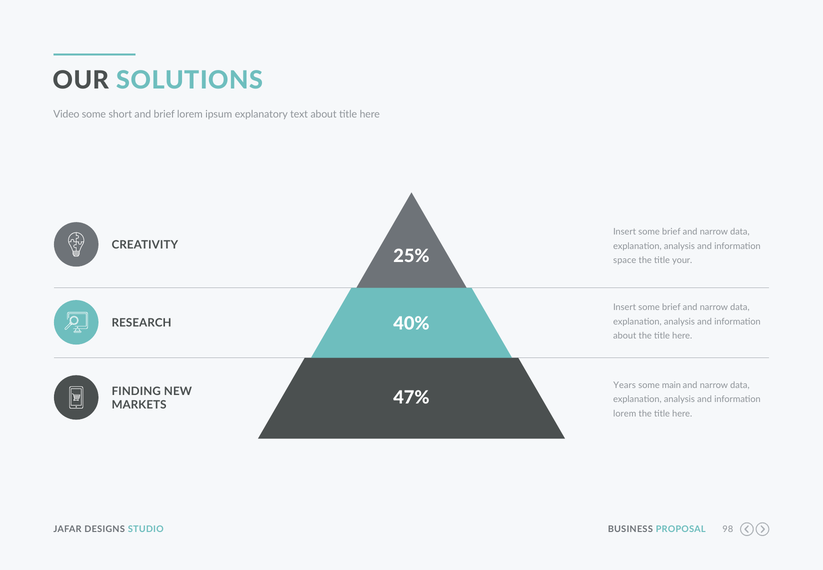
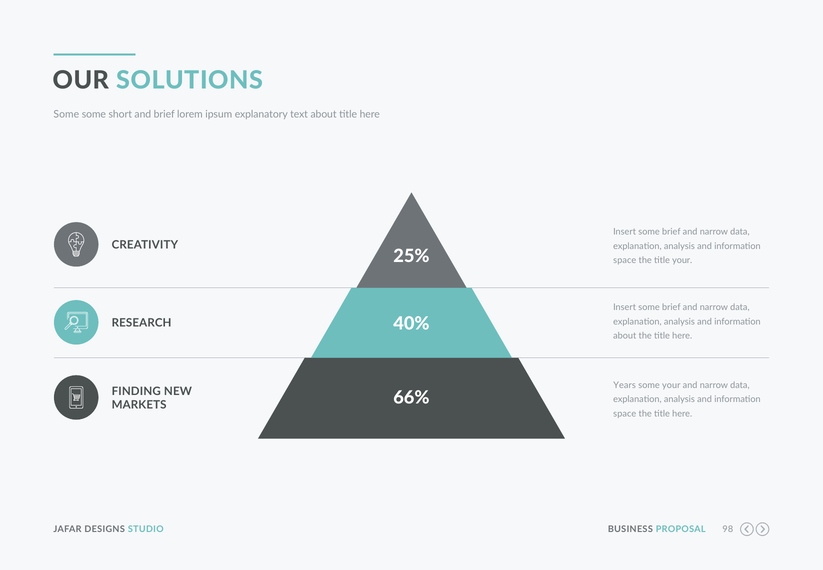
Video at (66, 114): Video -> Some
some main: main -> your
47%: 47% -> 66%
lorem at (625, 414): lorem -> space
